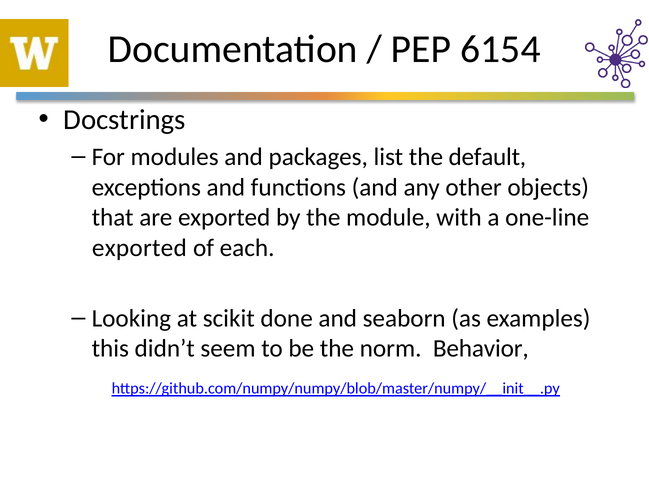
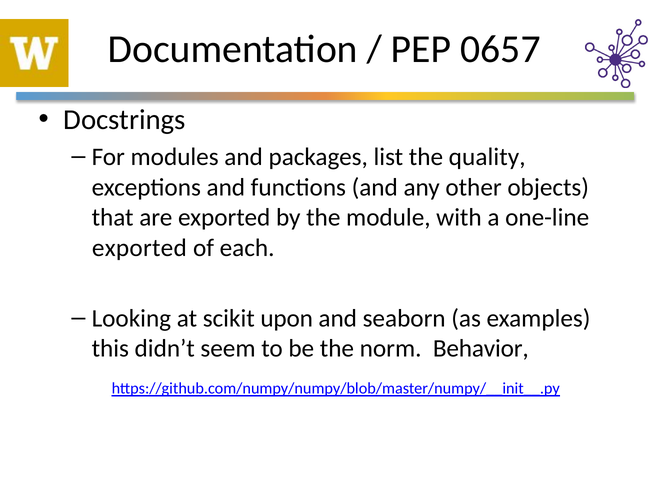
6154: 6154 -> 0657
default: default -> quality
done: done -> upon
